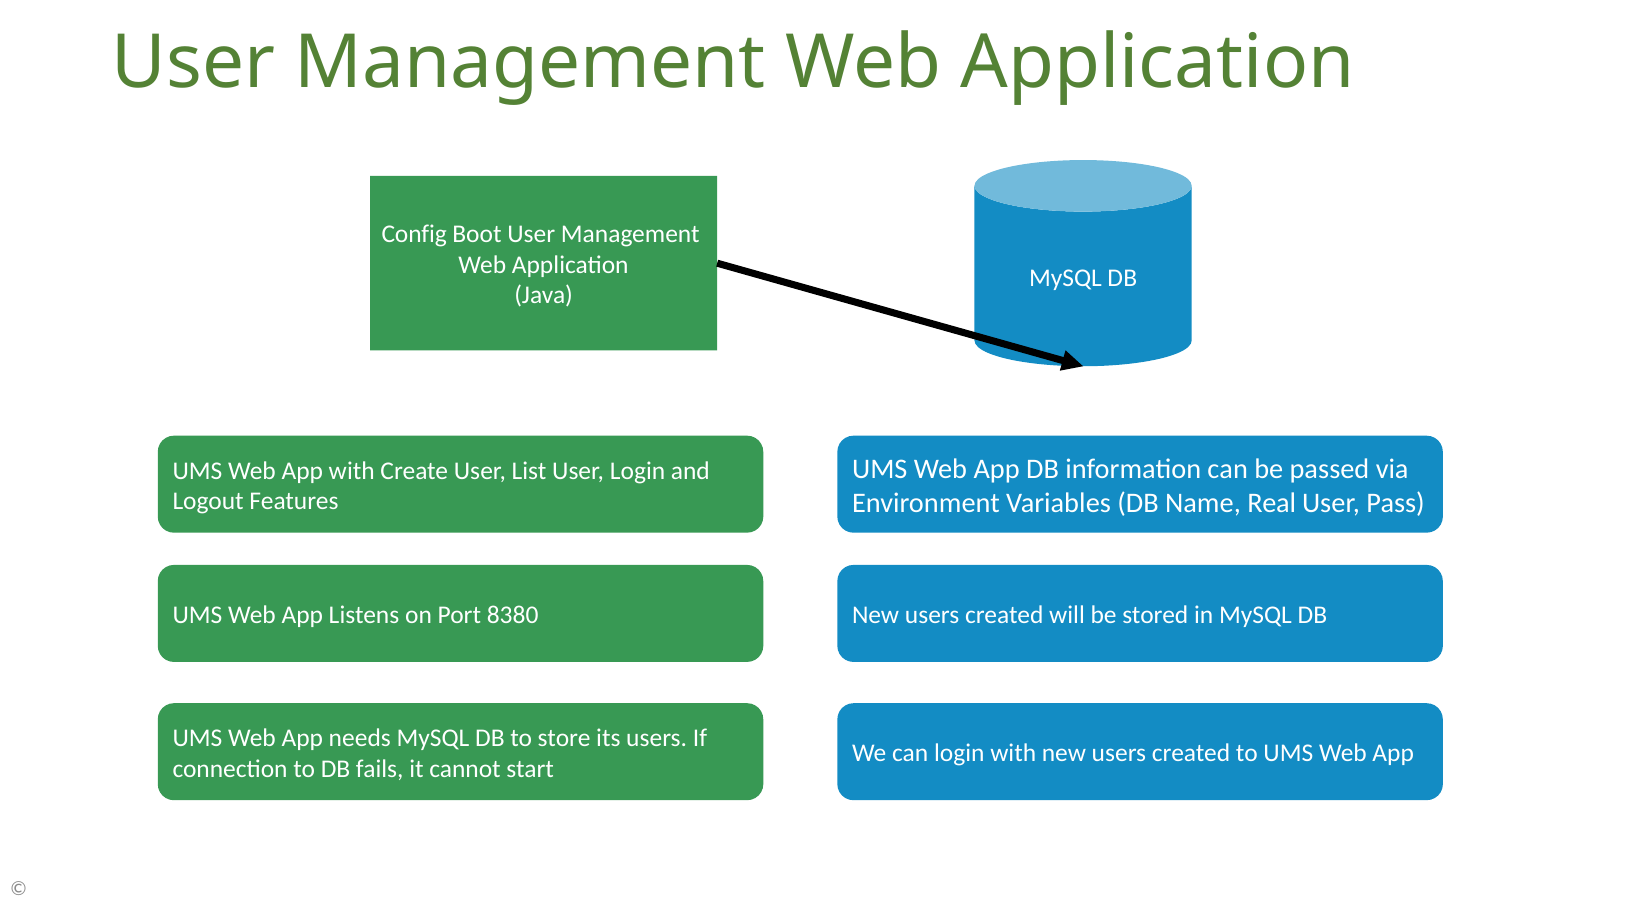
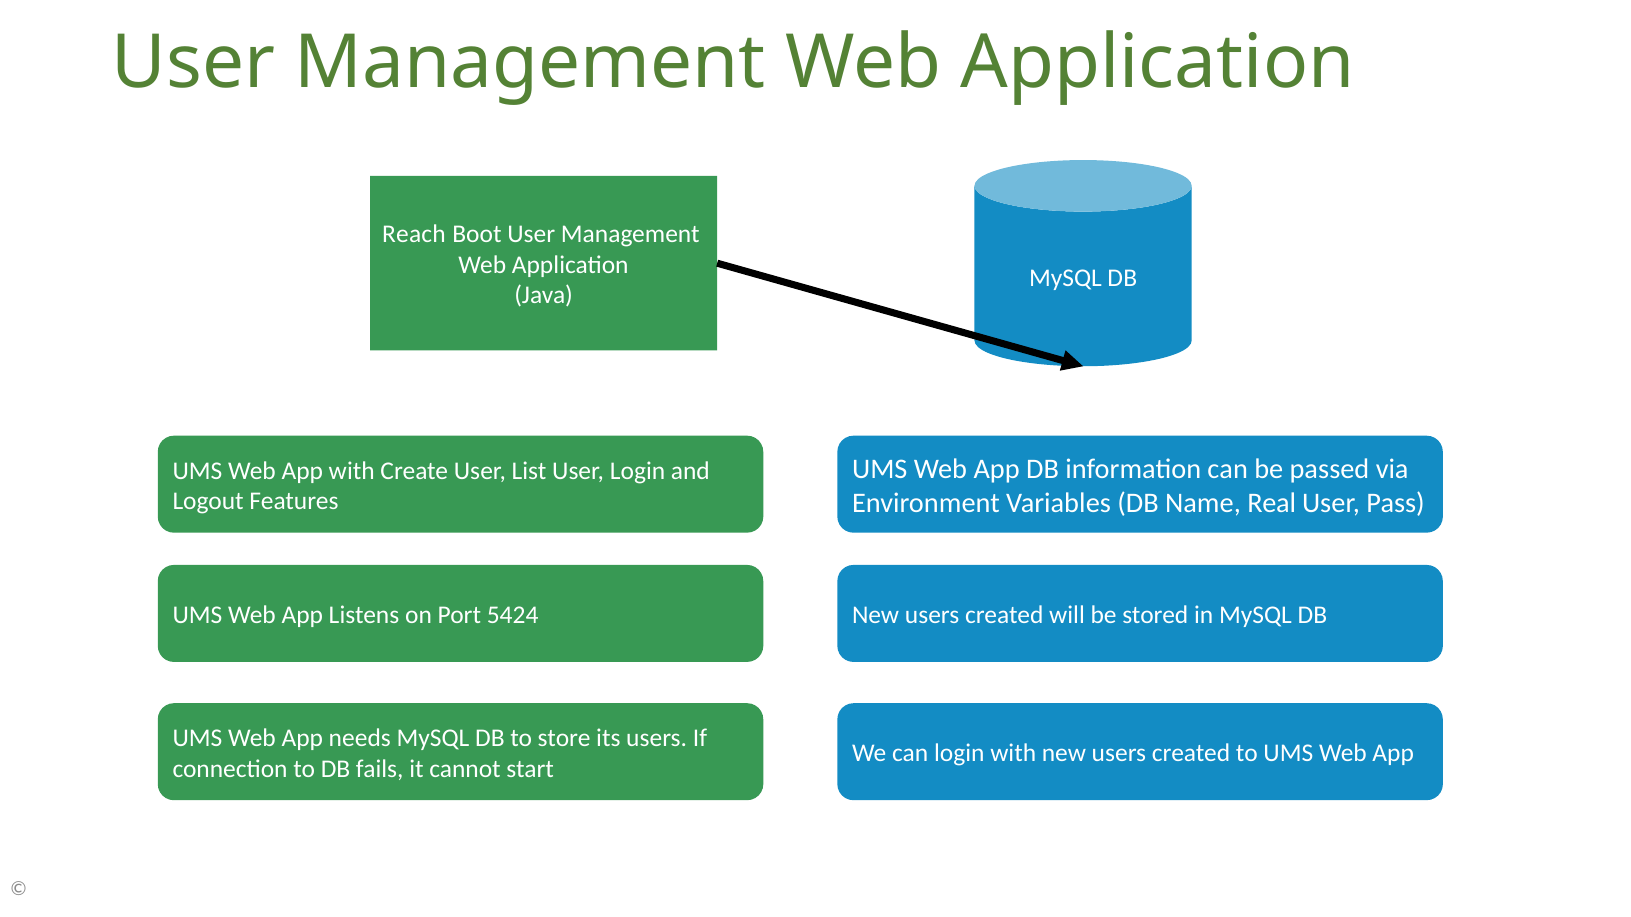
Config: Config -> Reach
8380: 8380 -> 5424
